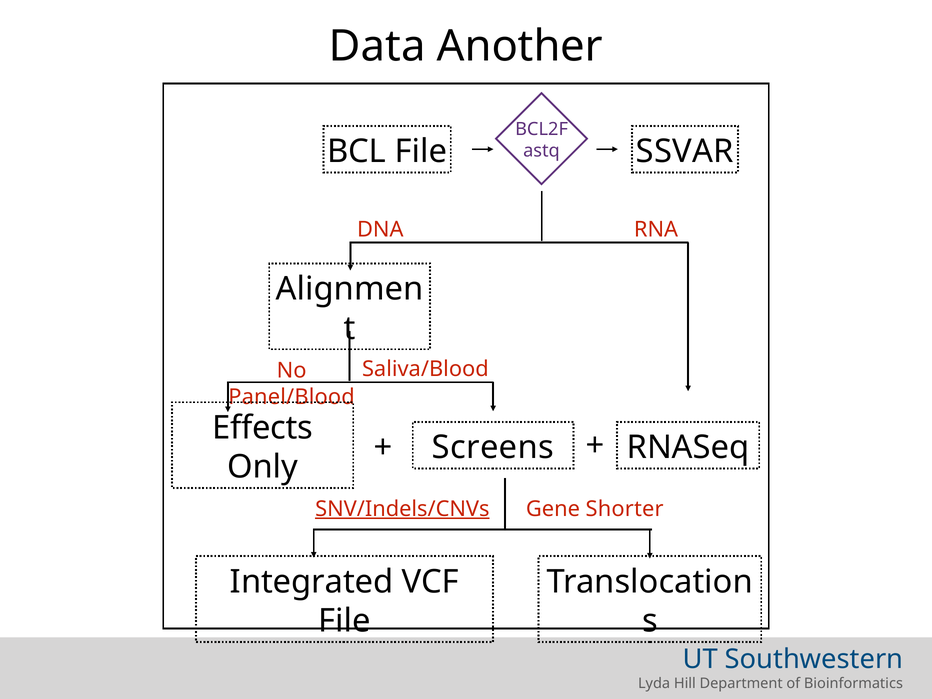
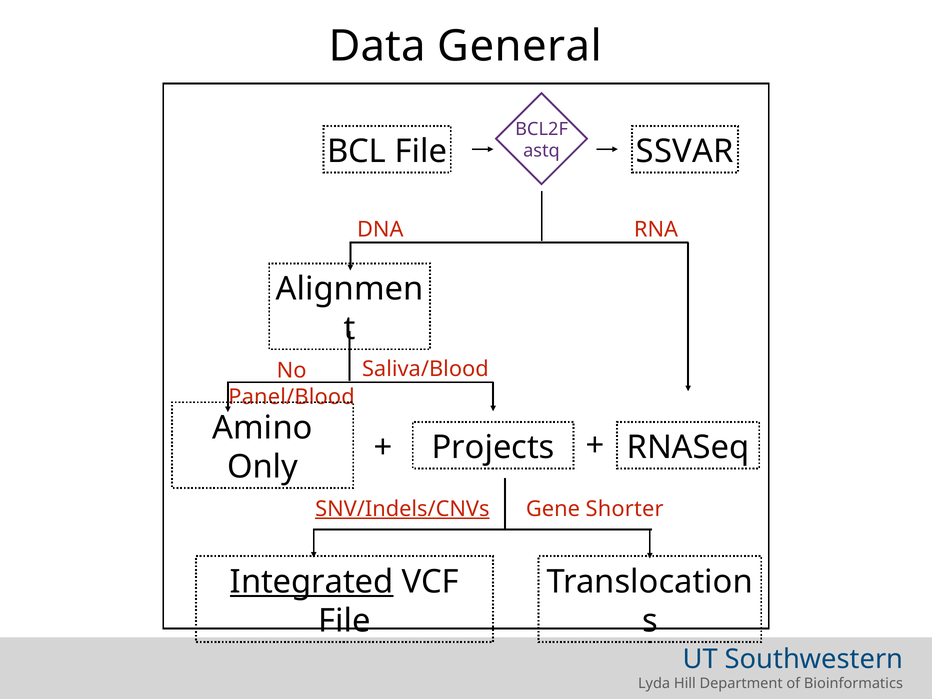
Another: Another -> General
Effects: Effects -> Amino
Screens: Screens -> Projects
Integrated underline: none -> present
